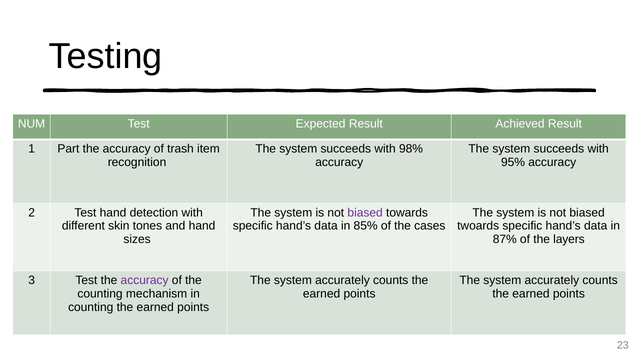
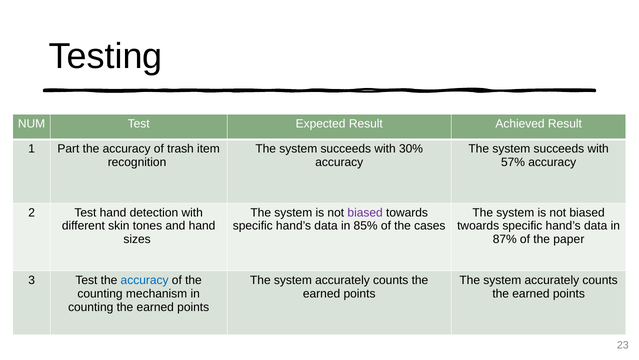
98%: 98% -> 30%
95%: 95% -> 57%
layers: layers -> paper
accuracy at (145, 280) colour: purple -> blue
